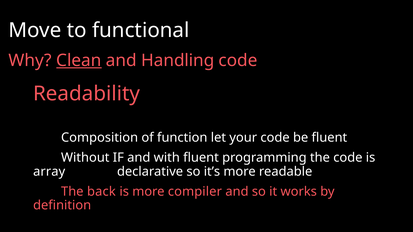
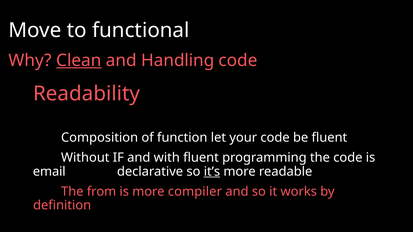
array: array -> email
it’s underline: none -> present
back: back -> from
